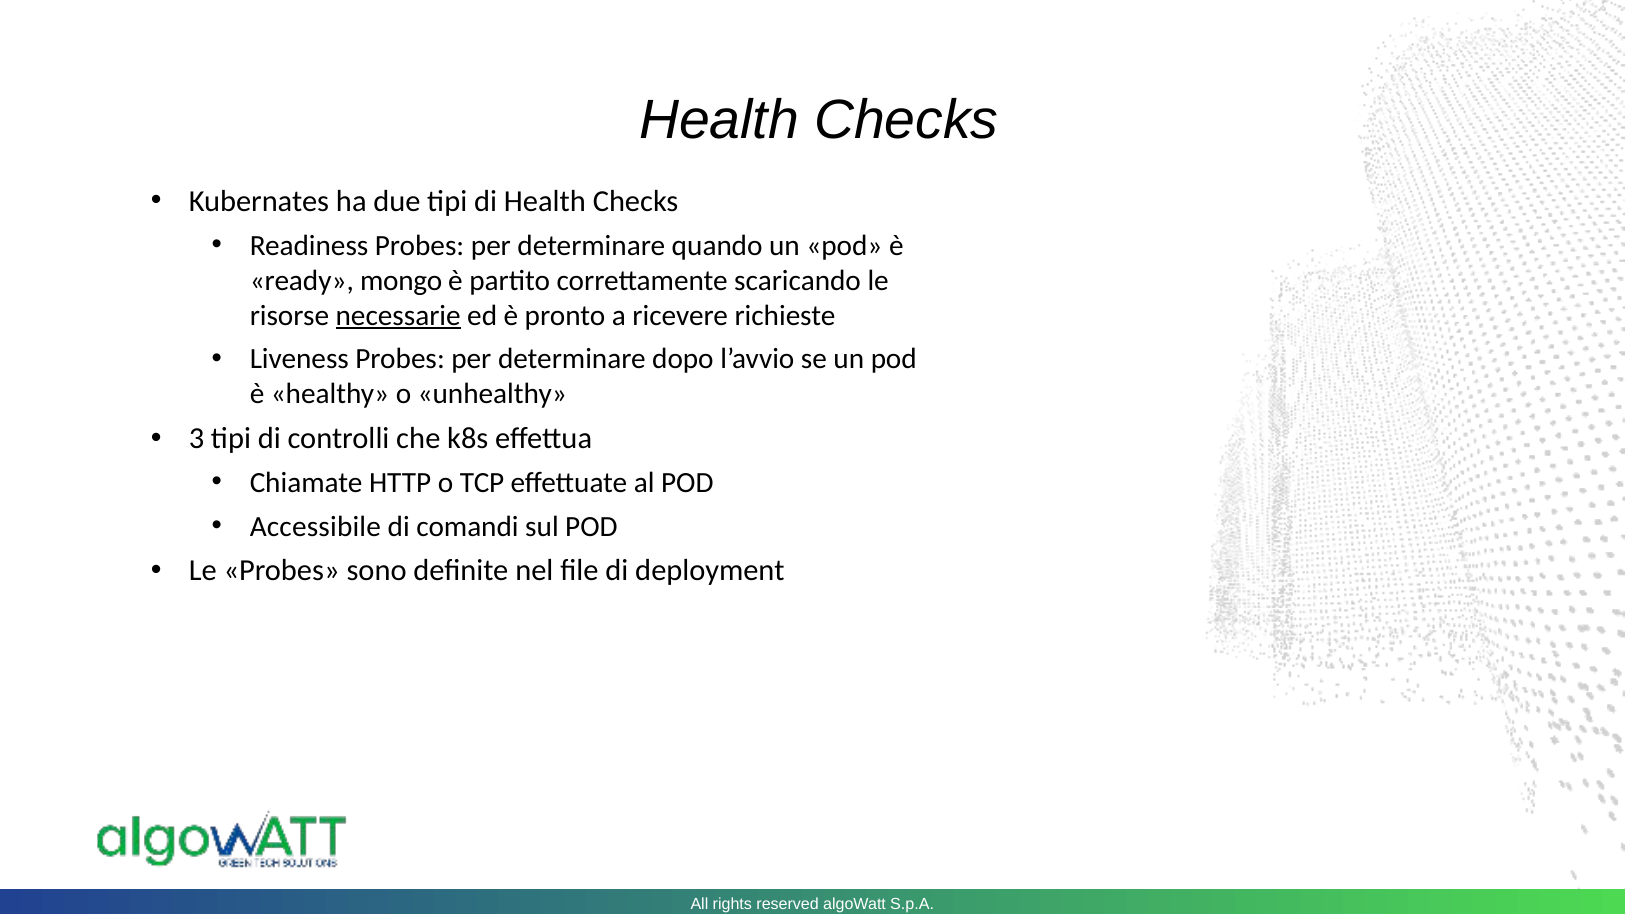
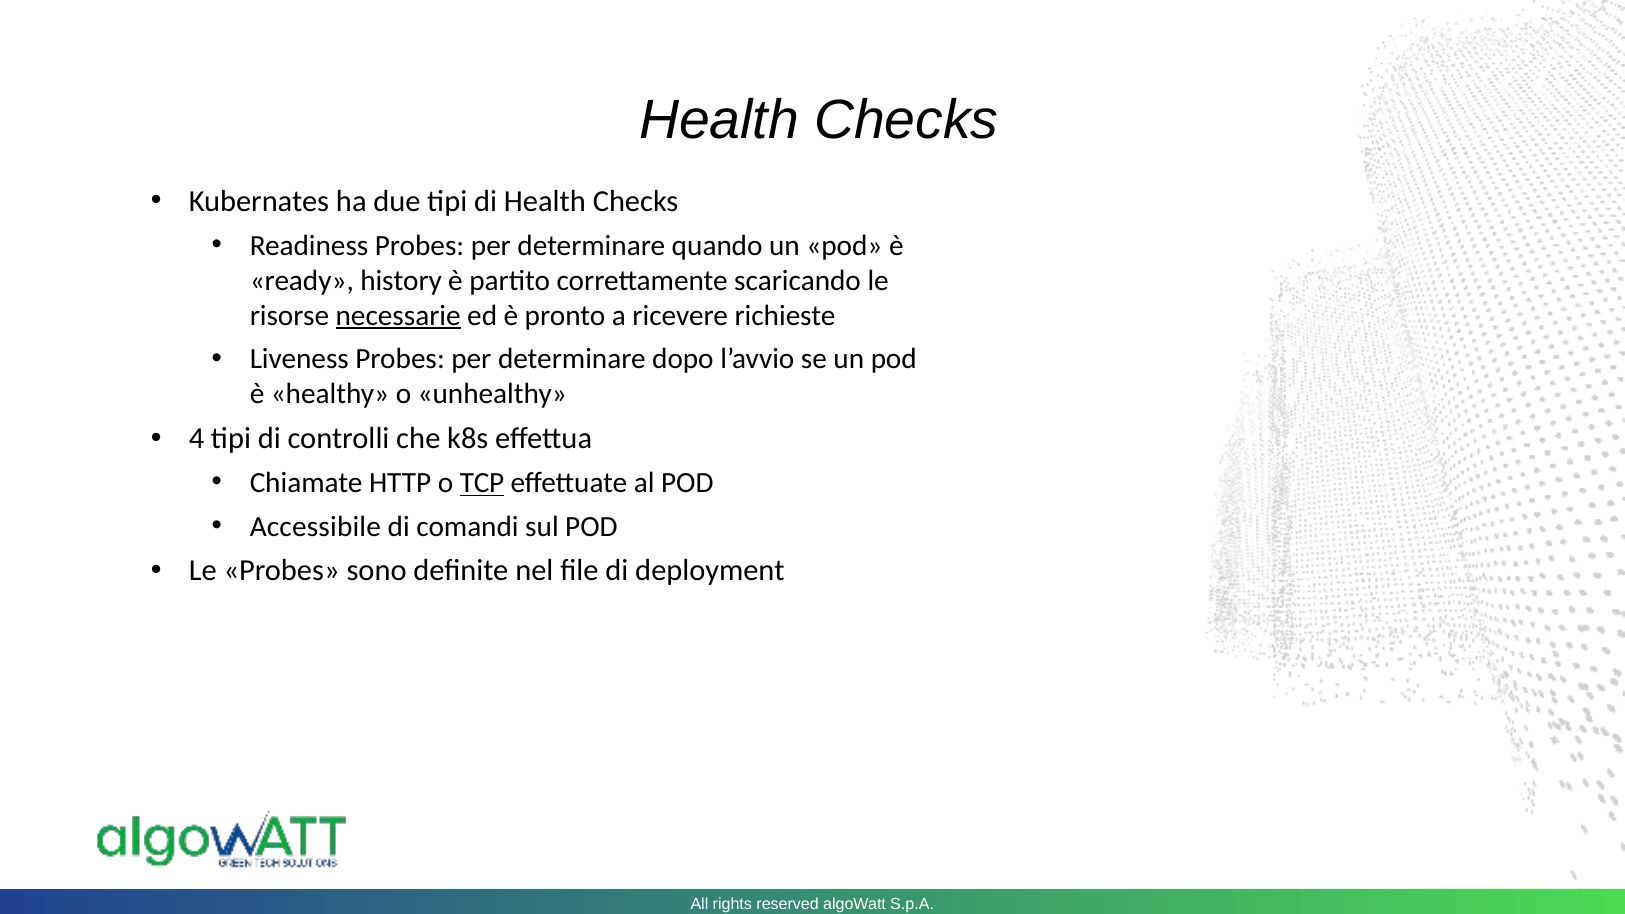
mongo: mongo -> history
3: 3 -> 4
TCP underline: none -> present
